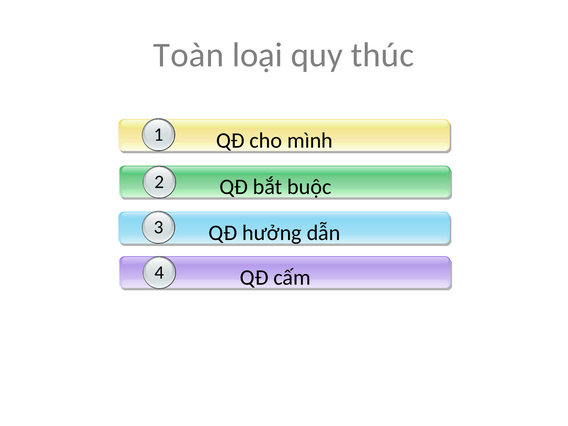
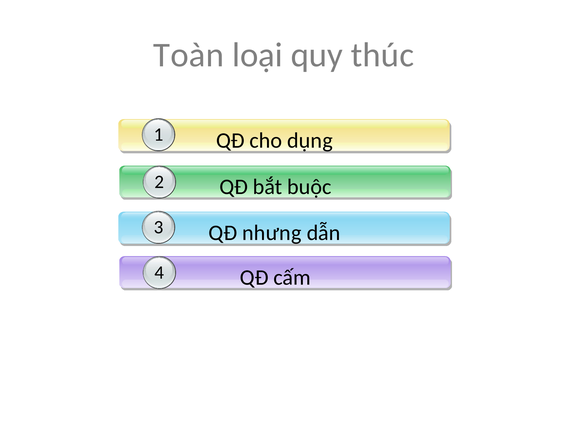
mình: mình -> dụng
hưởng: hưởng -> nhưng
